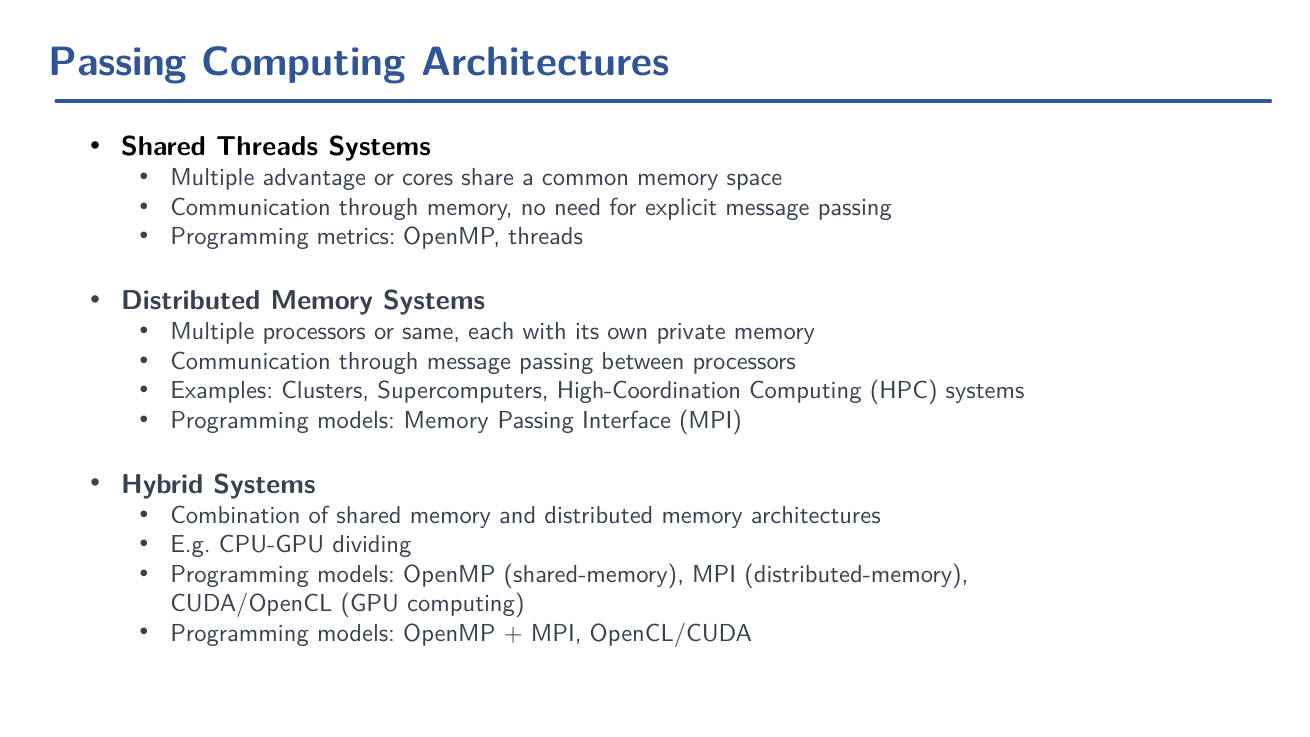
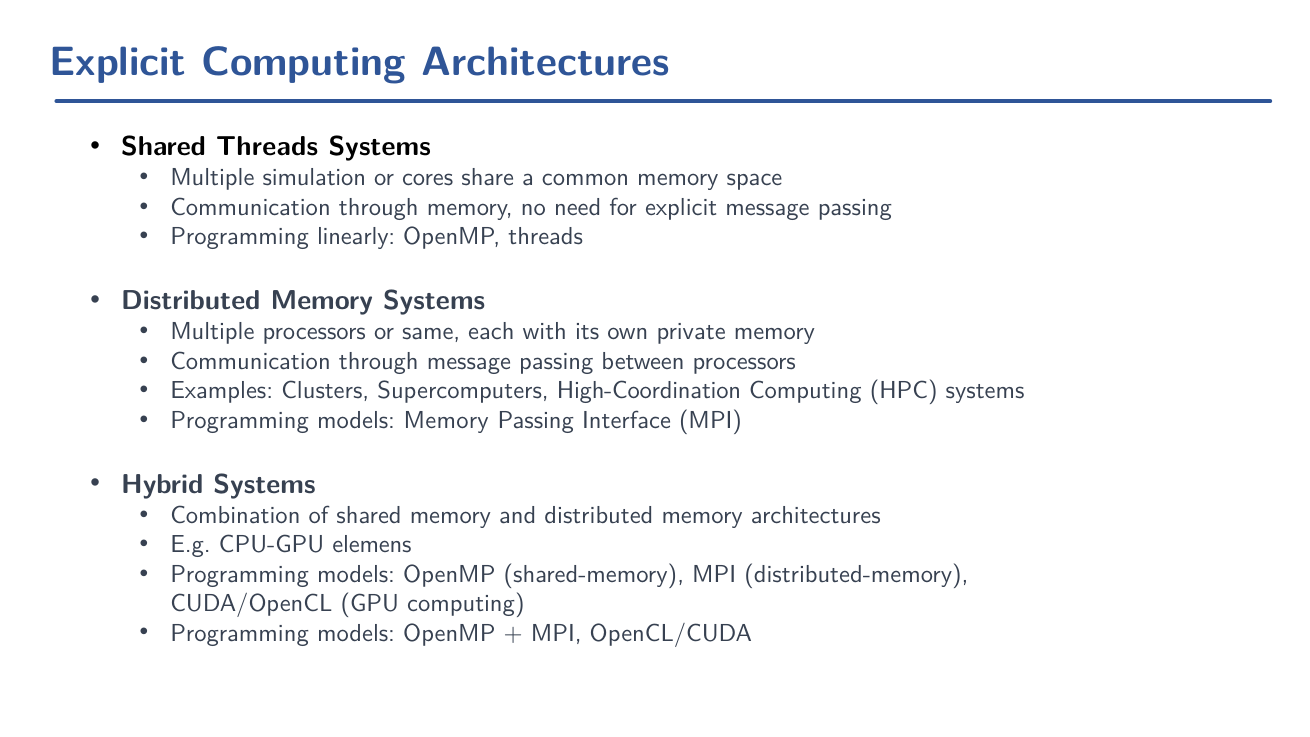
Passing at (118, 62): Passing -> Explicit
advantage: advantage -> simulation
metrics: metrics -> linearly
dividing: dividing -> elemens
